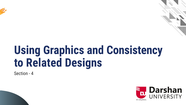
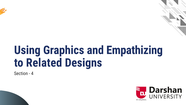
Consistency: Consistency -> Empathizing
